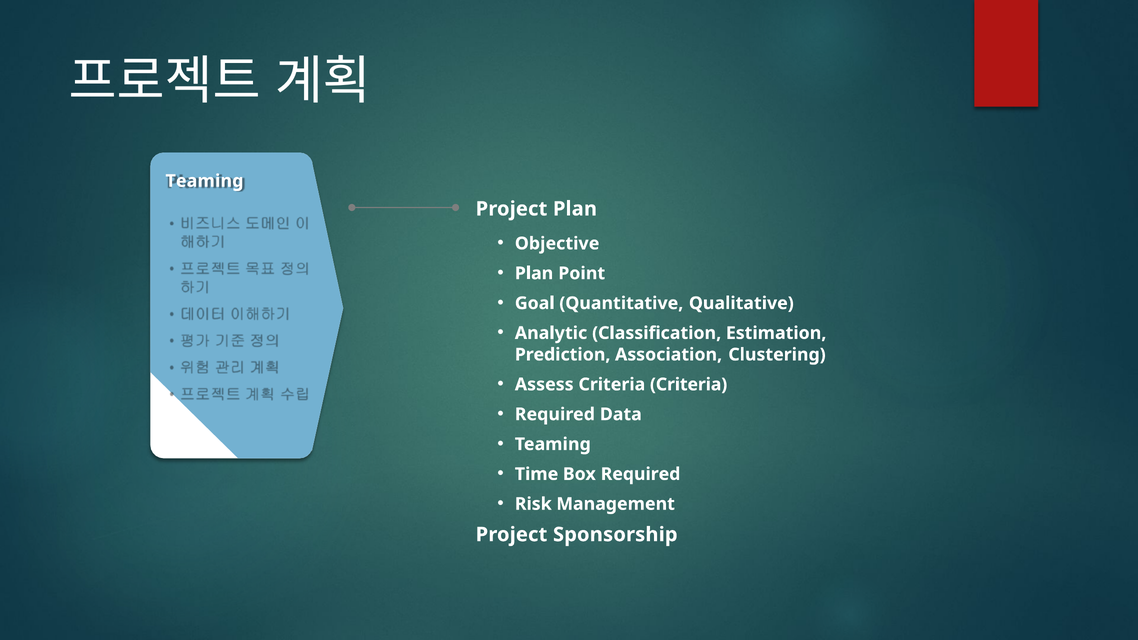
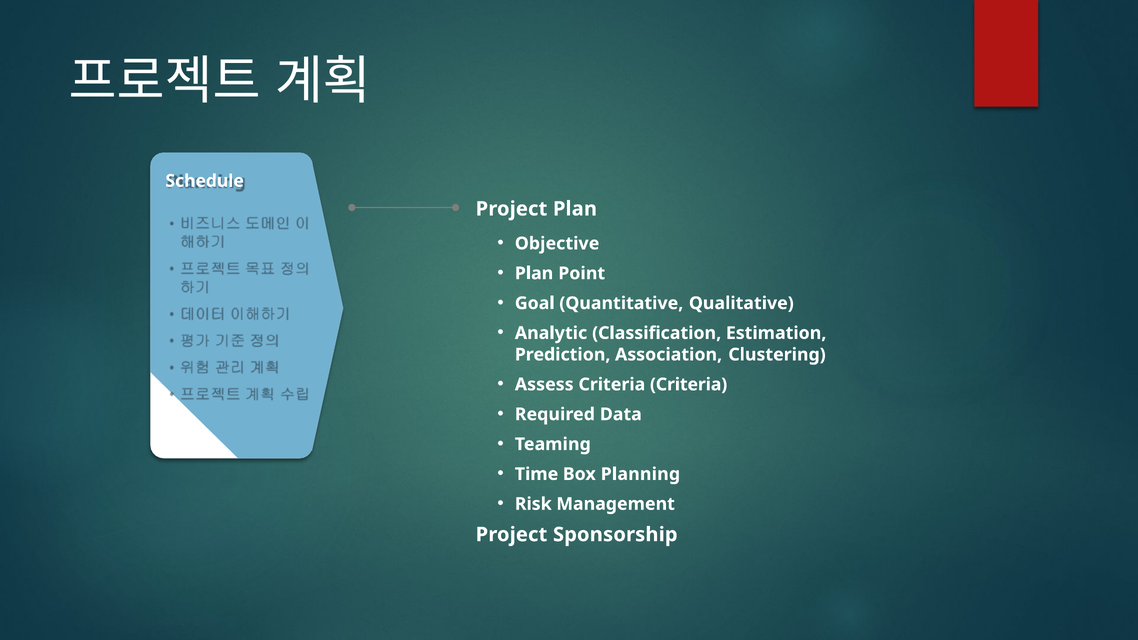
Teaming at (204, 181): Teaming -> Schedule
Box Required: Required -> Planning
